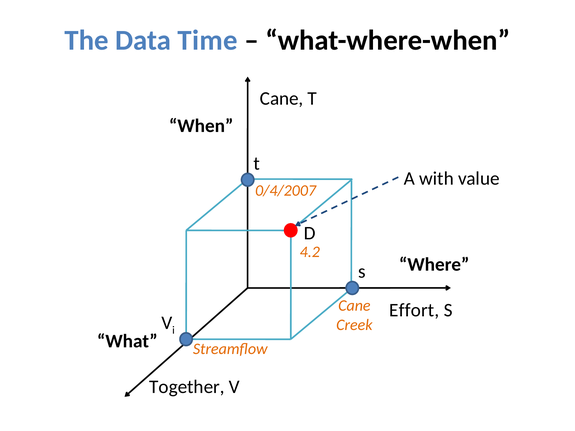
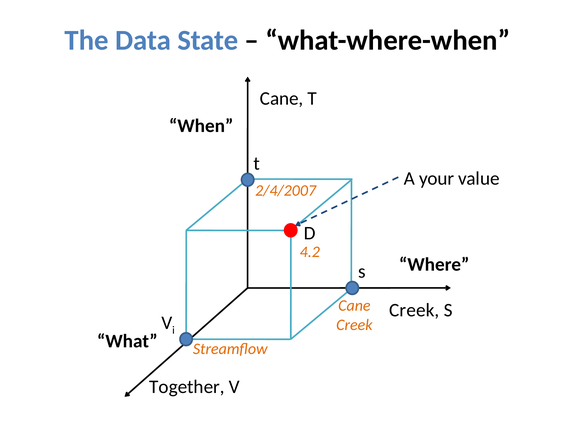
Time: Time -> State
with: with -> your
0/4/2007: 0/4/2007 -> 2/4/2007
Effort at (414, 310): Effort -> Creek
